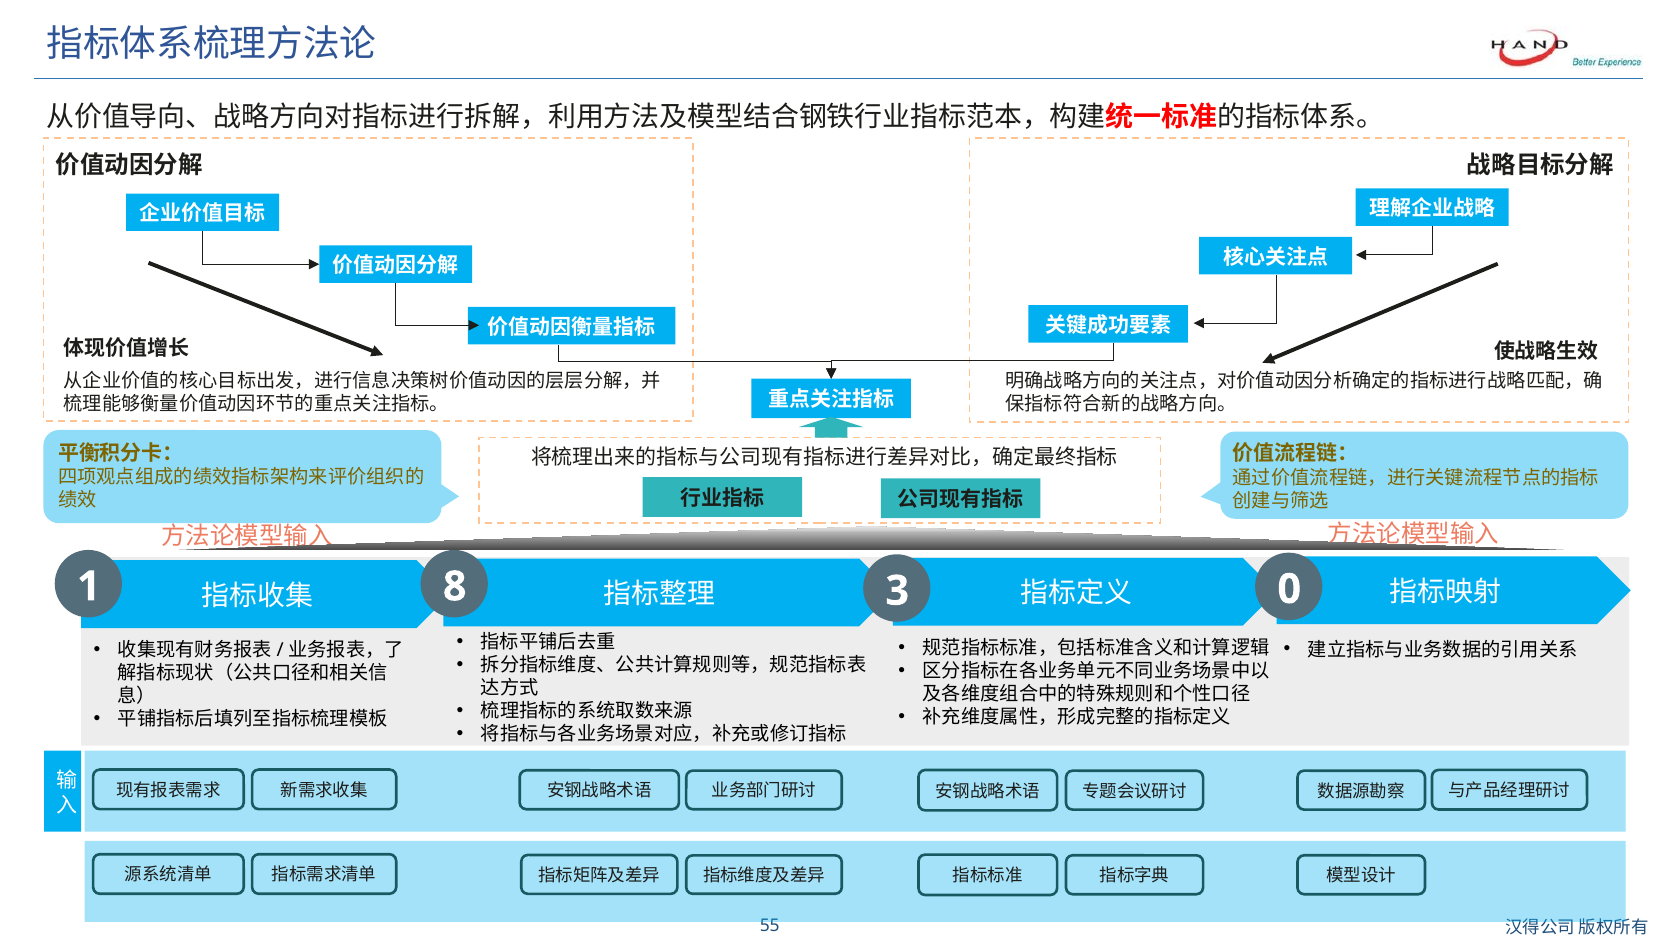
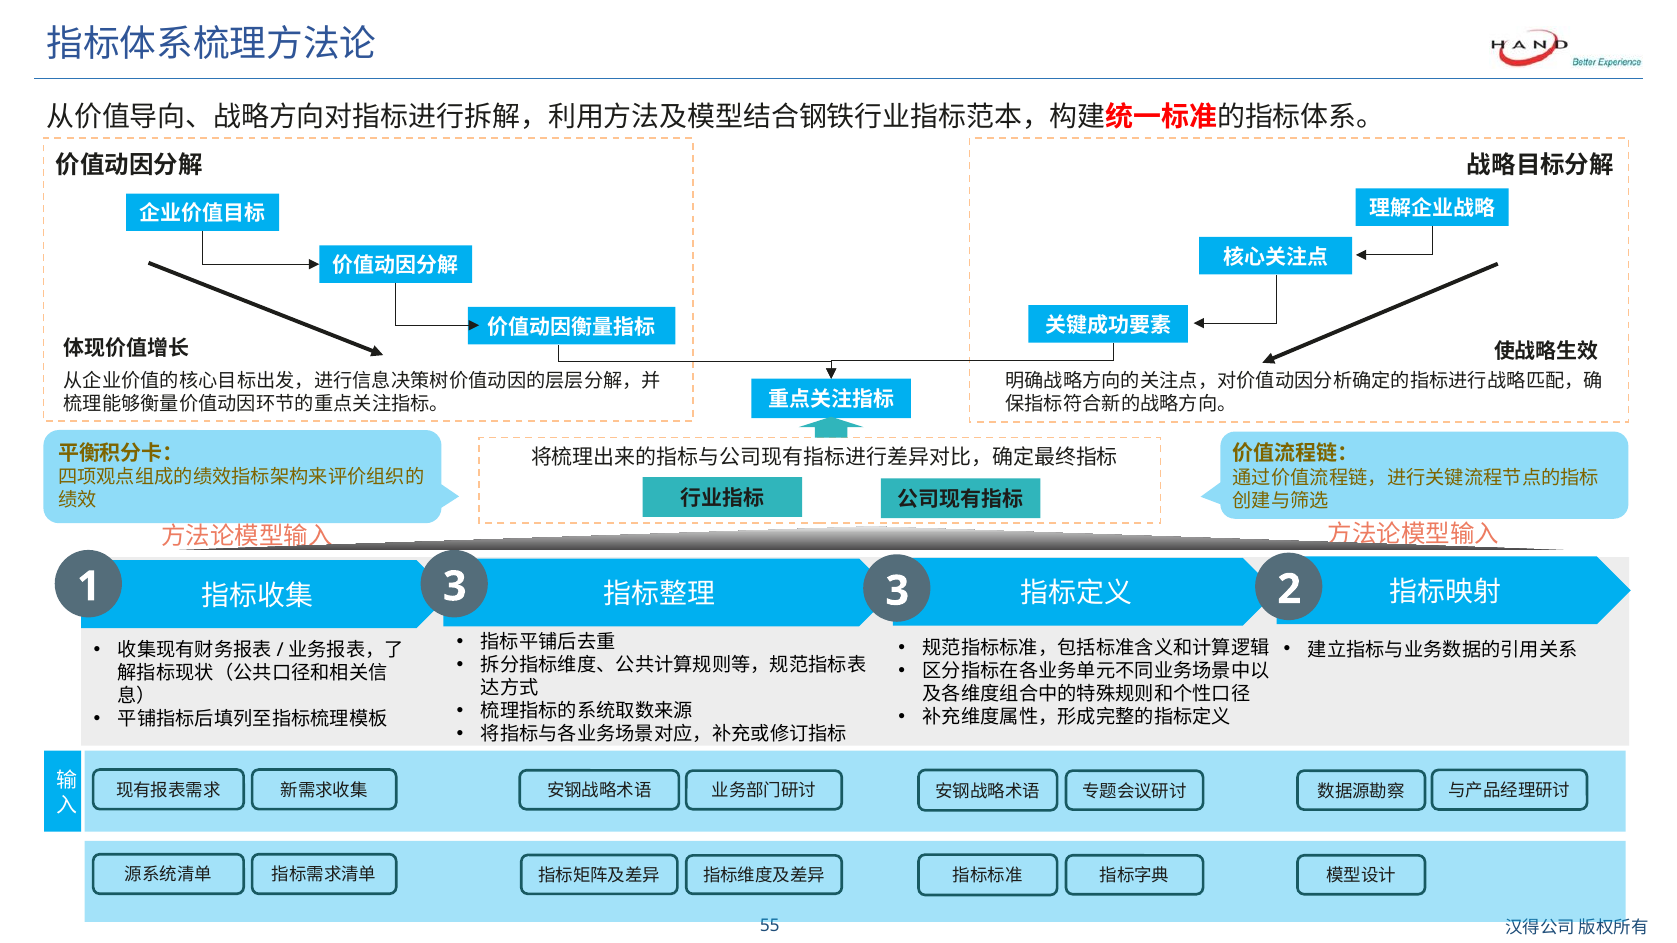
1 8: 8 -> 3
0: 0 -> 2
